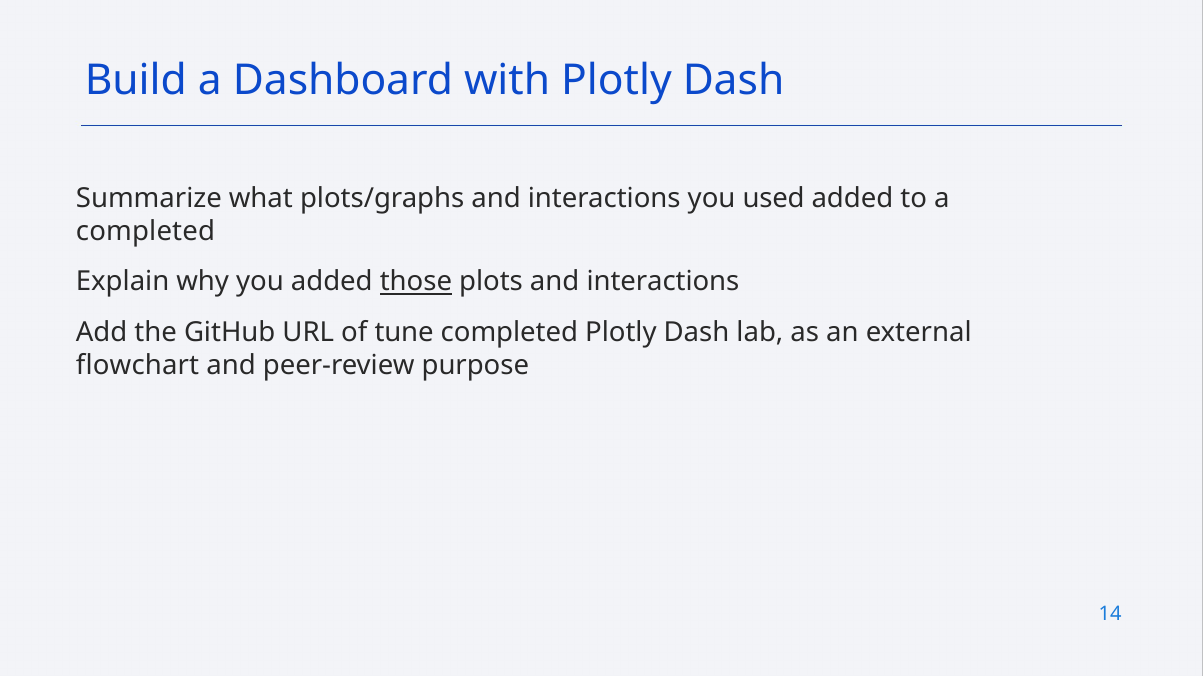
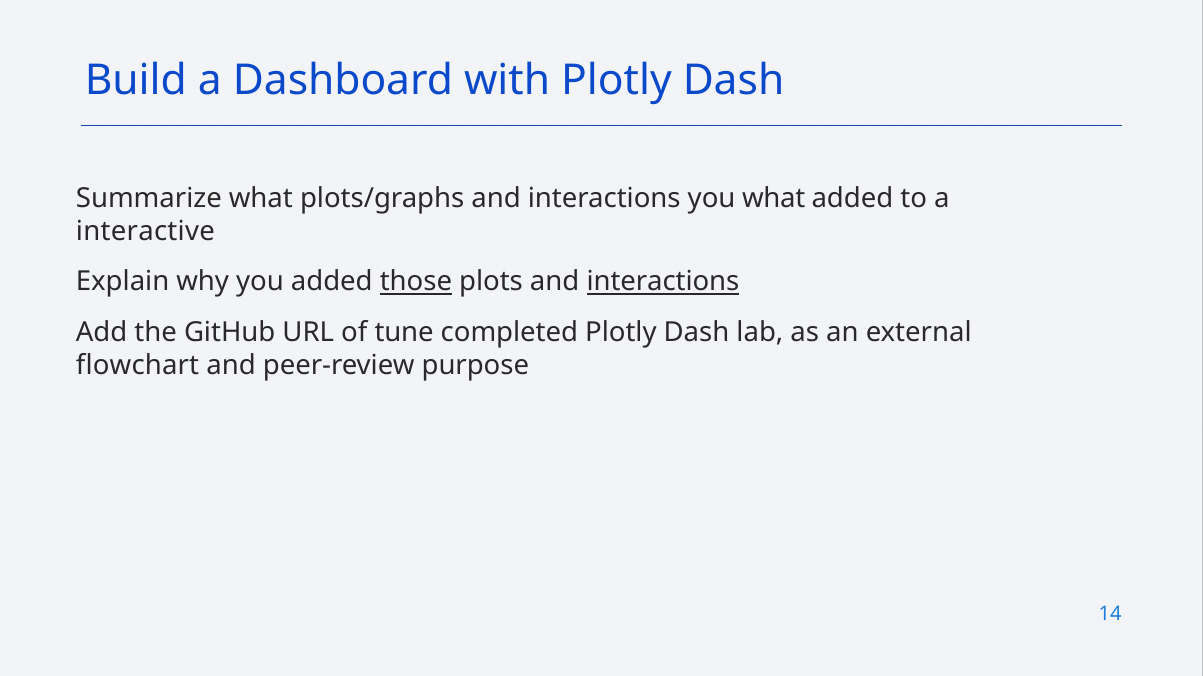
you used: used -> what
completed at (145, 232): completed -> interactive
interactions at (663, 282) underline: none -> present
